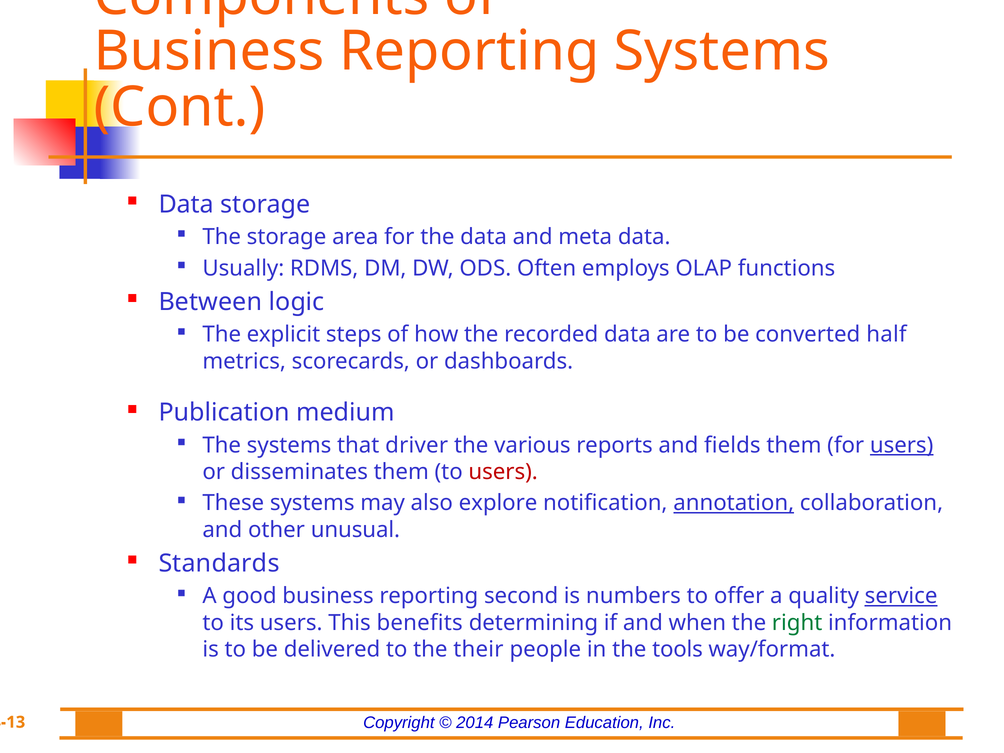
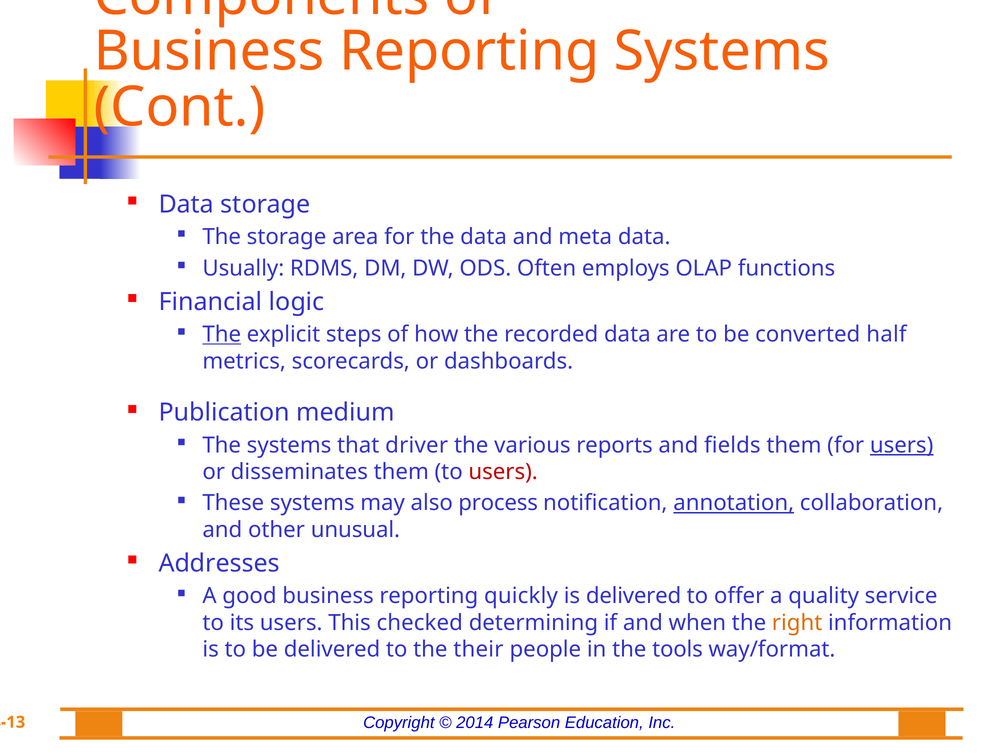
Between: Between -> Financial
The at (222, 334) underline: none -> present
explore: explore -> process
Standards: Standards -> Addresses
second: second -> quickly
is numbers: numbers -> delivered
service underline: present -> none
benefits: benefits -> checked
right colour: green -> orange
